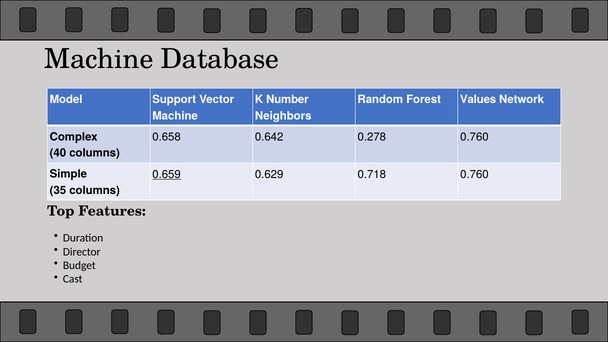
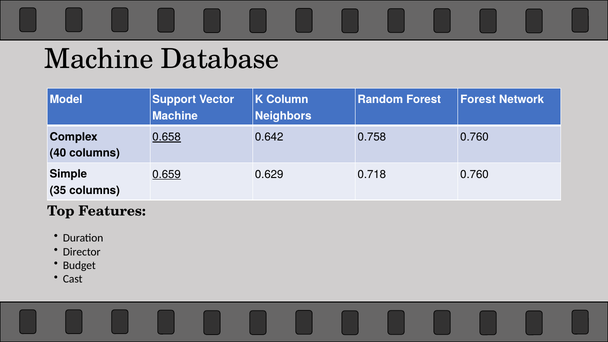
Number: Number -> Column
Forest Values: Values -> Forest
0.658 underline: none -> present
0.278: 0.278 -> 0.758
